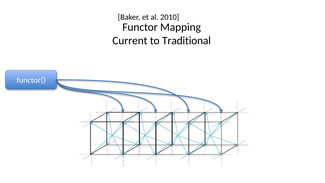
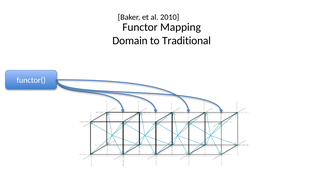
Current: Current -> Domain
